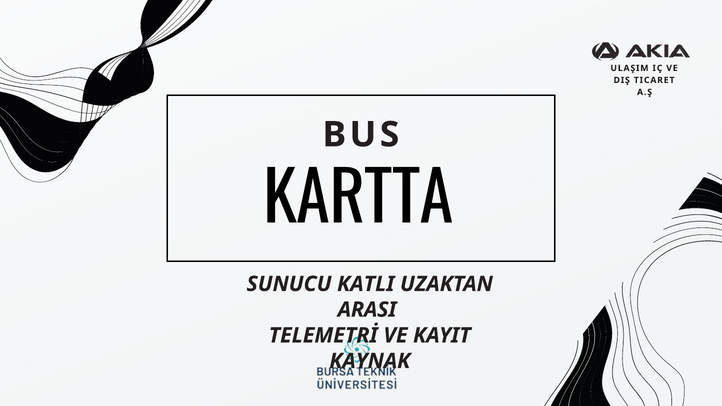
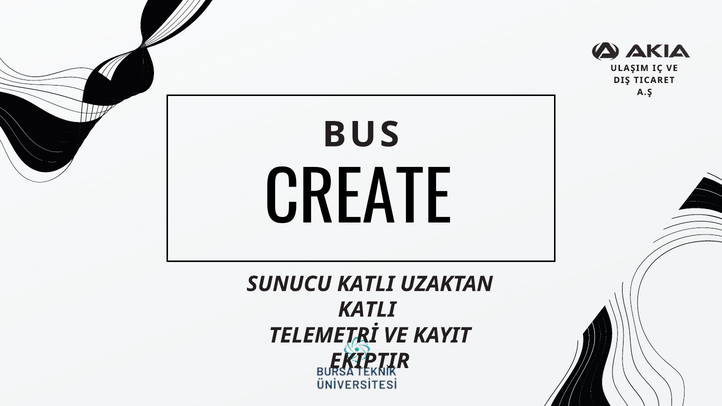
KARTTA: KARTTA -> CREATE
ARASI at (367, 310): ARASI -> KATLI
KAYNAK: KAYNAK -> EKIPTIR
